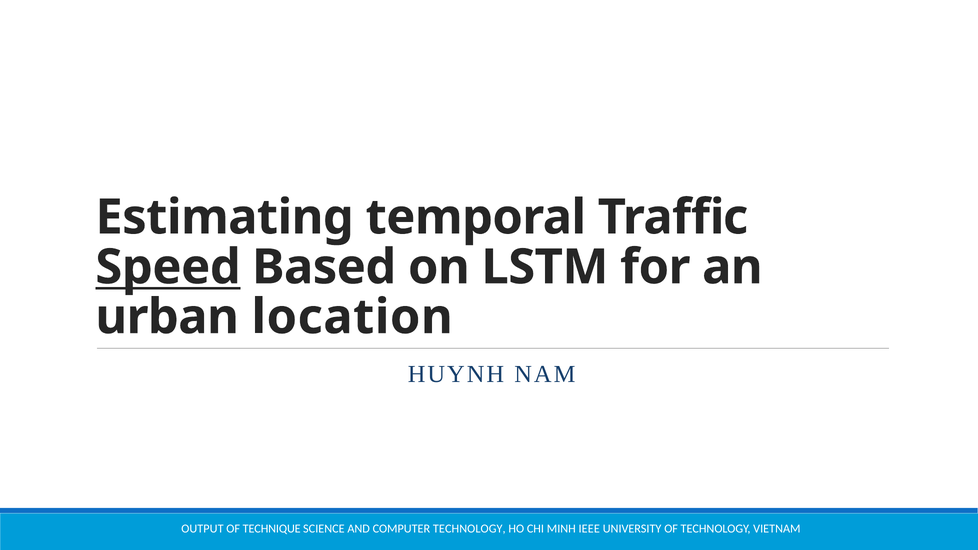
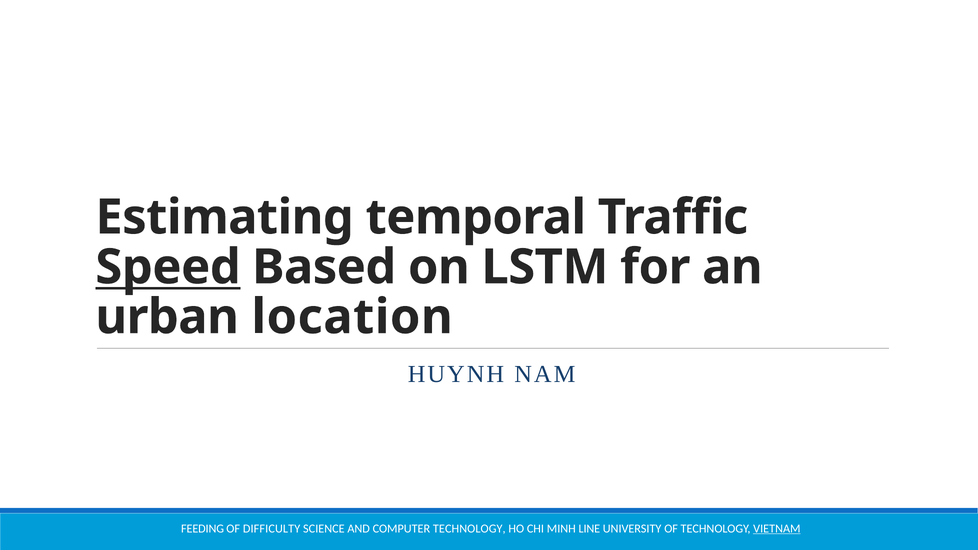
OUTPUT: OUTPUT -> FEEDING
TECHNIQUE: TECHNIQUE -> DIFFICULTY
IEEE: IEEE -> LINE
VIETNAM underline: none -> present
